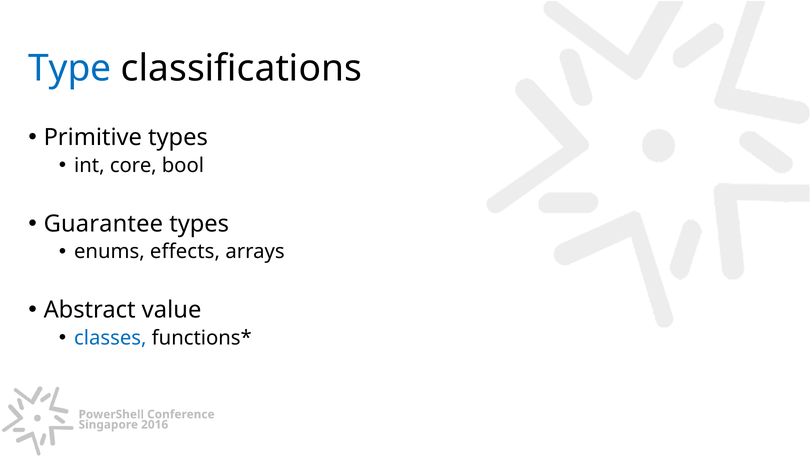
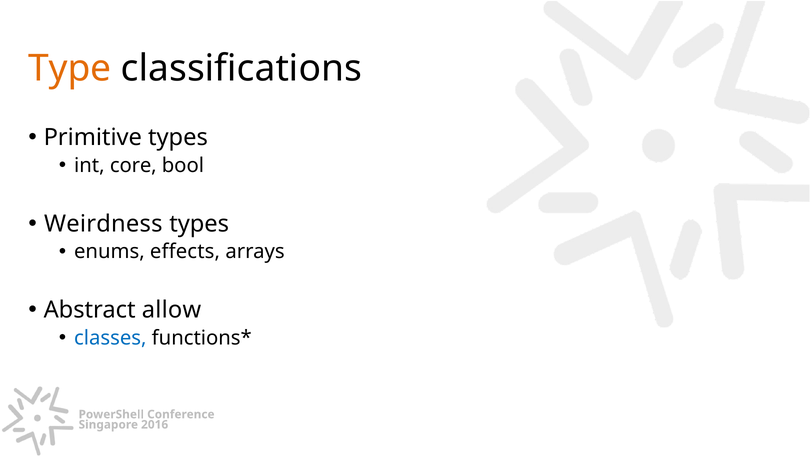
Type colour: blue -> orange
Guarantee: Guarantee -> Weirdness
value: value -> allow
